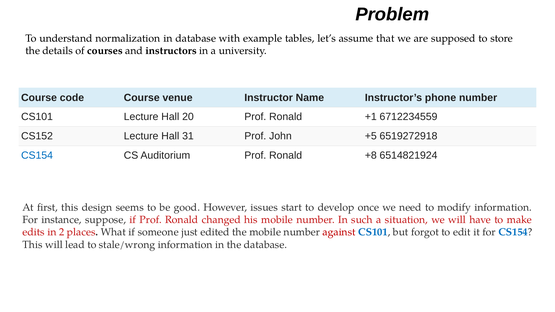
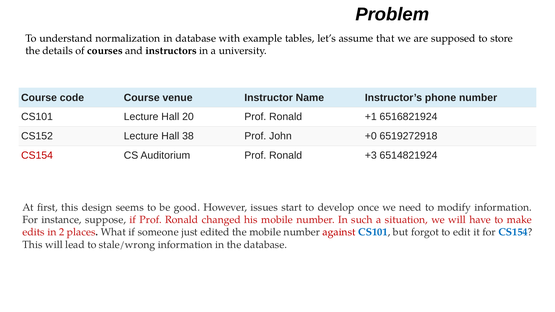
6712234559: 6712234559 -> 6516821924
31: 31 -> 38
+5: +5 -> +0
CS154 at (37, 156) colour: blue -> red
+8: +8 -> +3
